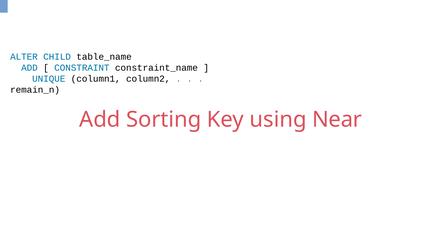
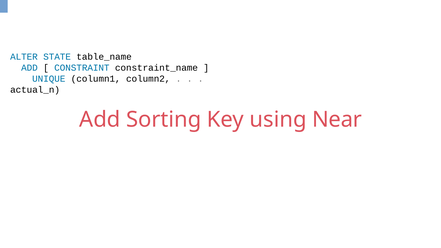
CHILD: CHILD -> STATE
remain_n: remain_n -> actual_n
